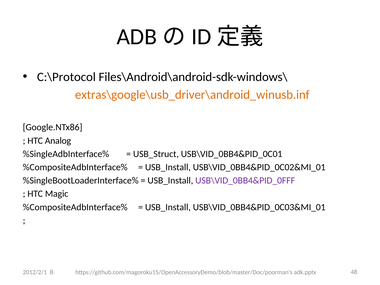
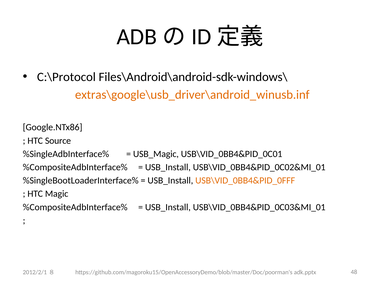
Analog: Analog -> Source
USB_Struct: USB_Struct -> USB_Magic
USB\VID_0BB4&PID_0FFF colour: purple -> orange
